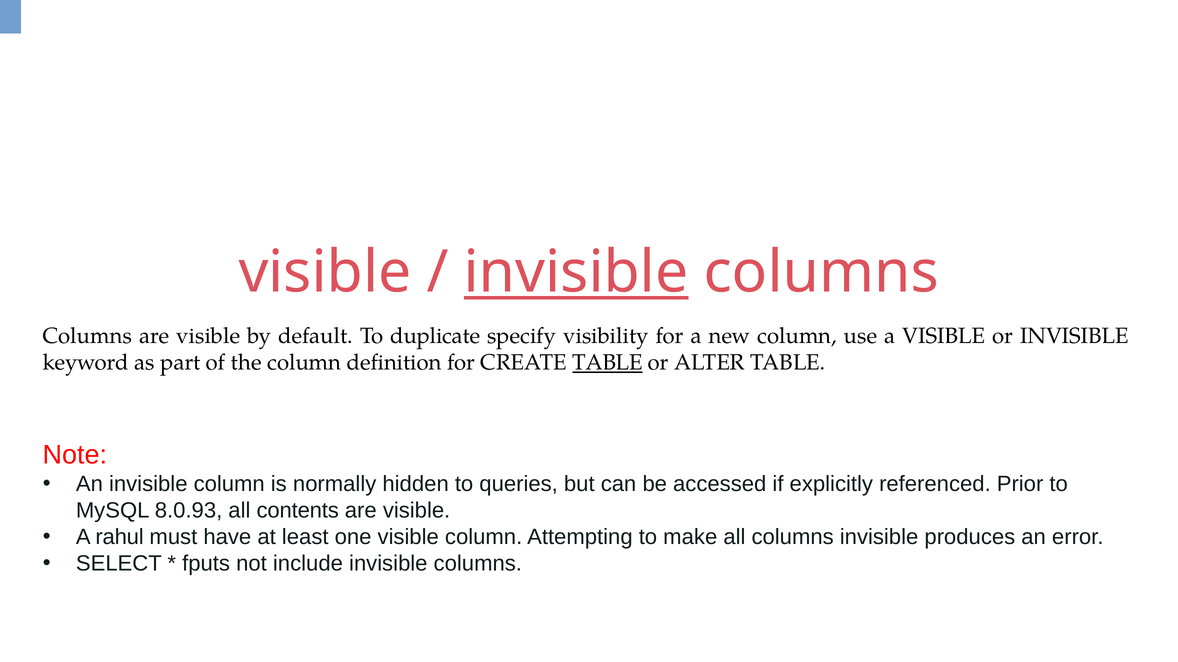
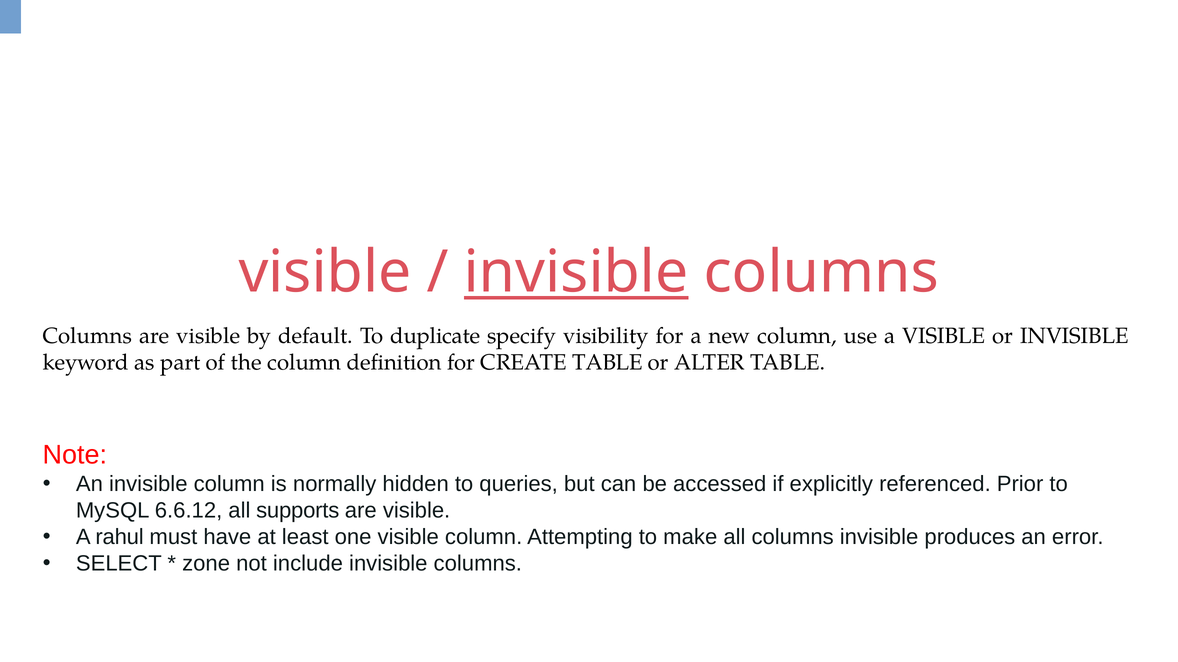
TABLE at (608, 363) underline: present -> none
8.0.93: 8.0.93 -> 6.6.12
contents: contents -> supports
fputs: fputs -> zone
